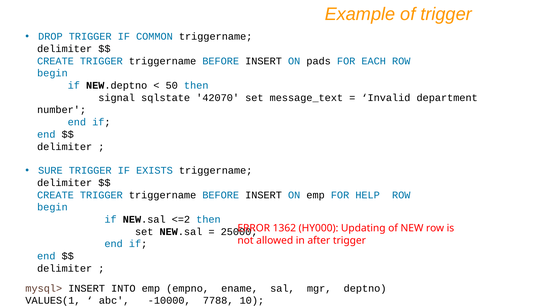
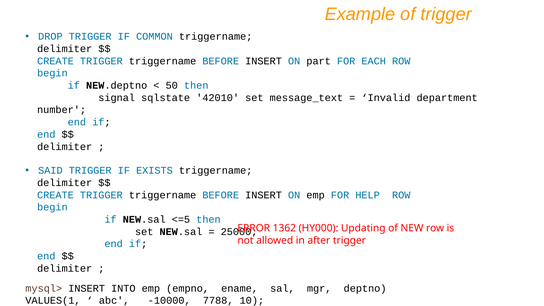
pads: pads -> part
42070: 42070 -> 42010
SURE: SURE -> SAID
<=2: <=2 -> <=5
